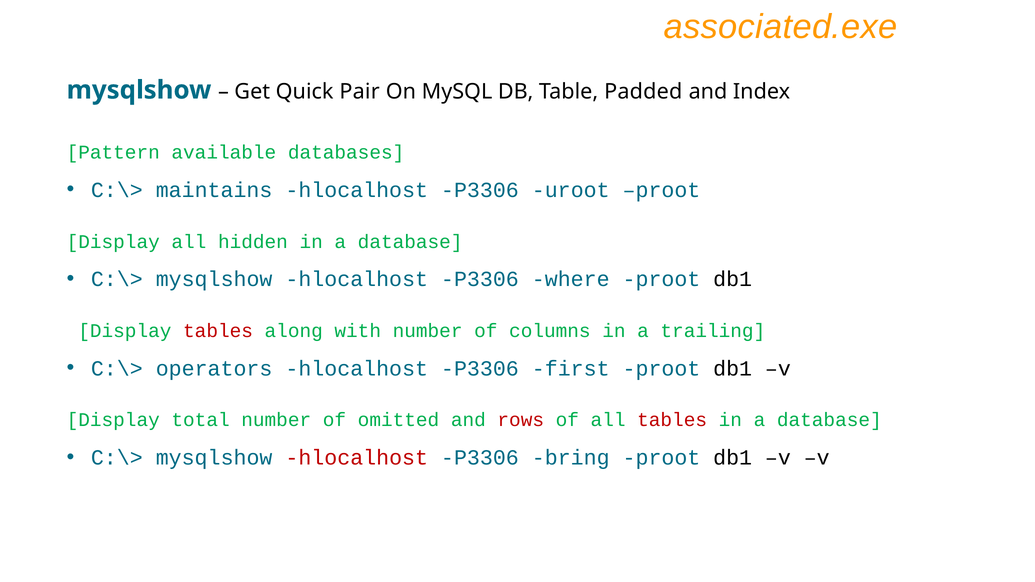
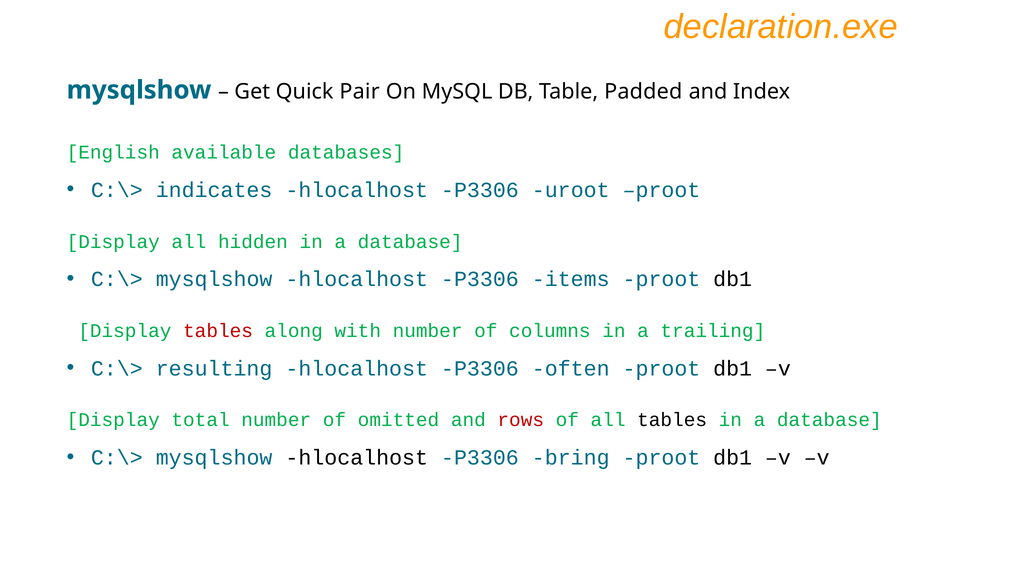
associated.exe: associated.exe -> declaration.exe
Pattern: Pattern -> English
maintains: maintains -> indicates
where: where -> items
operators: operators -> resulting
first: first -> often
tables at (672, 420) colour: red -> black
hlocalhost at (357, 458) colour: red -> black
